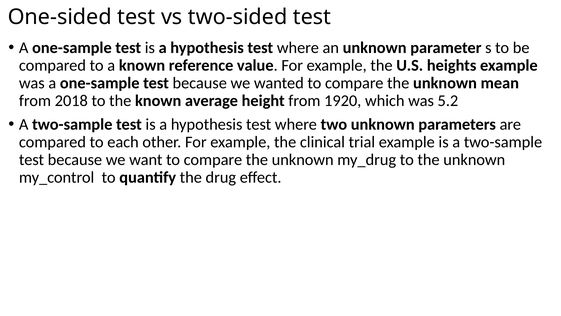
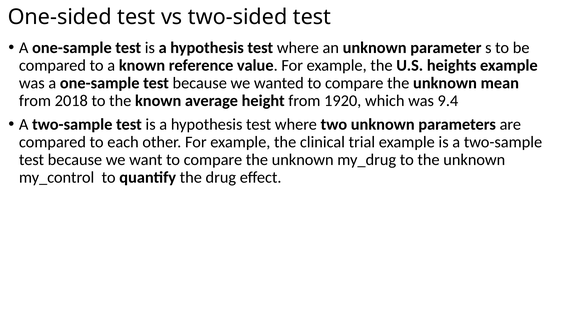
5.2: 5.2 -> 9.4
